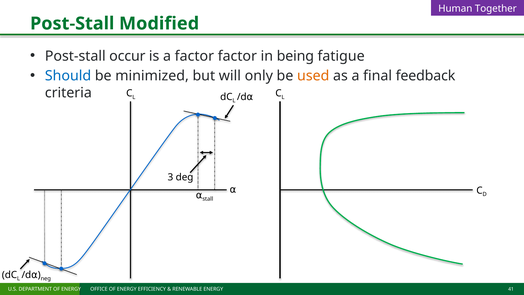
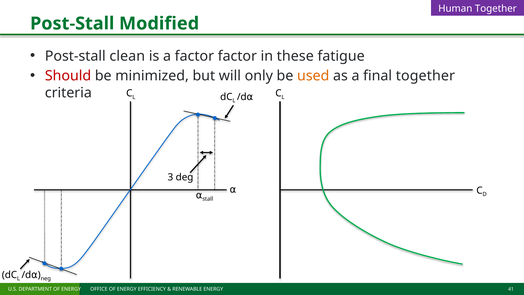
occur: occur -> clean
being: being -> these
Should colour: blue -> red
final feedback: feedback -> together
